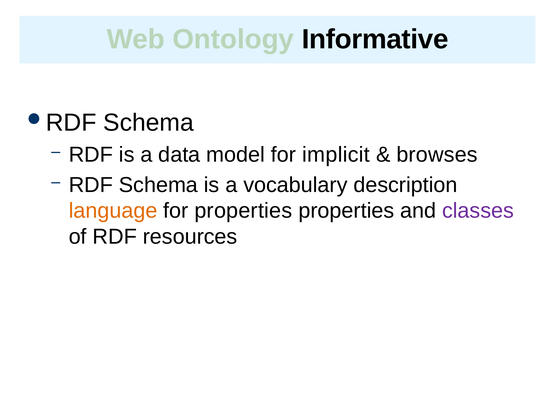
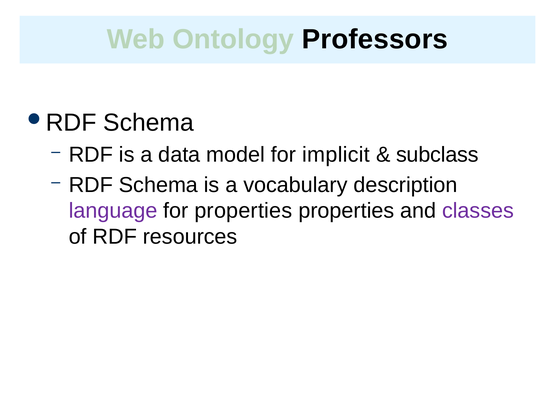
Informative: Informative -> Professors
browses: browses -> subclass
language colour: orange -> purple
